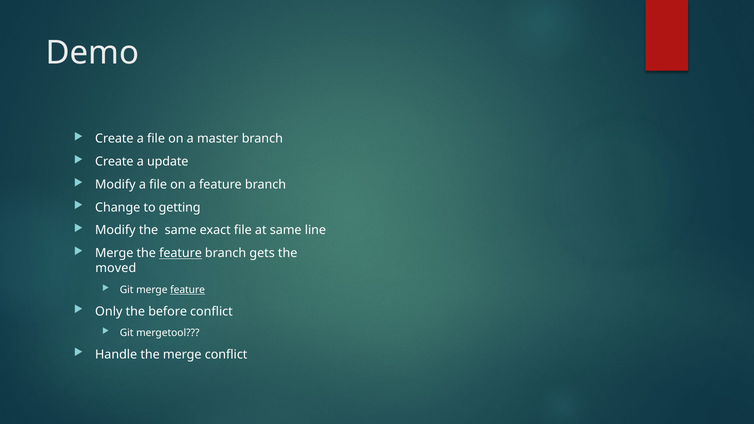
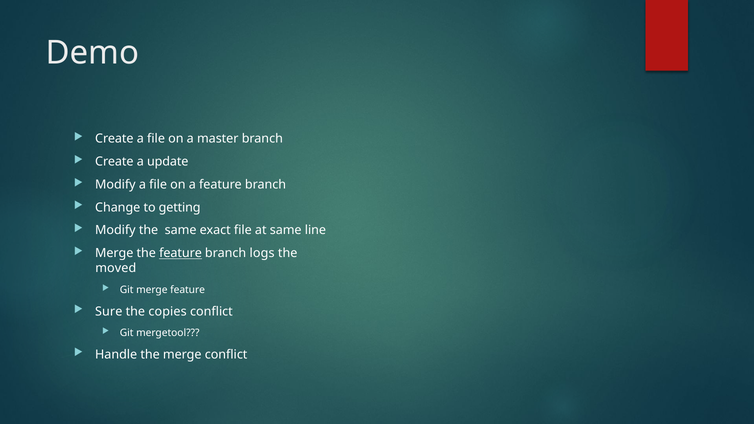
gets: gets -> logs
feature at (188, 290) underline: present -> none
Only: Only -> Sure
before: before -> copies
